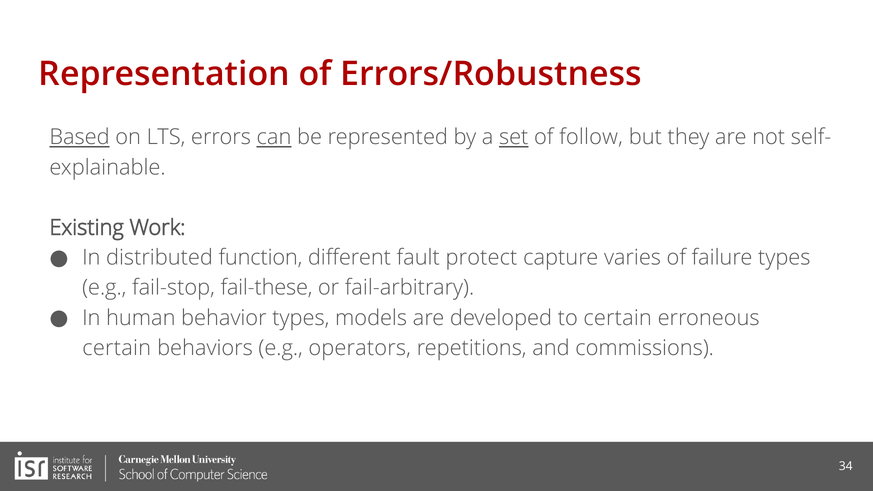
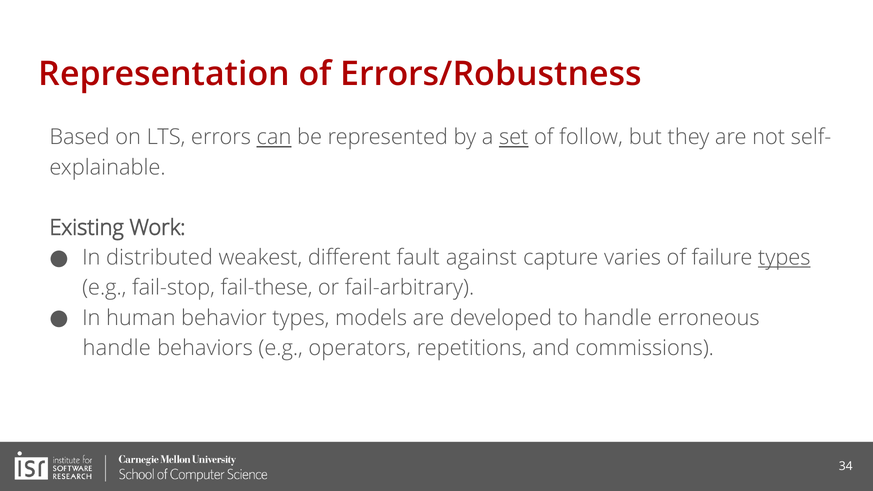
Based underline: present -> none
function: function -> weakest
protect: protect -> against
types at (784, 258) underline: none -> present
to certain: certain -> handle
certain at (117, 348): certain -> handle
